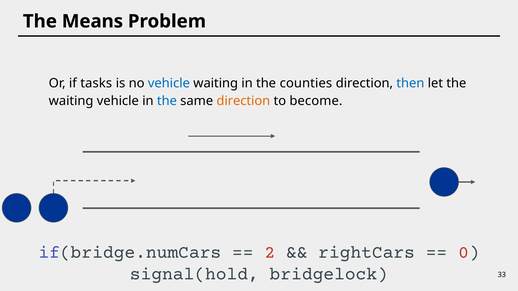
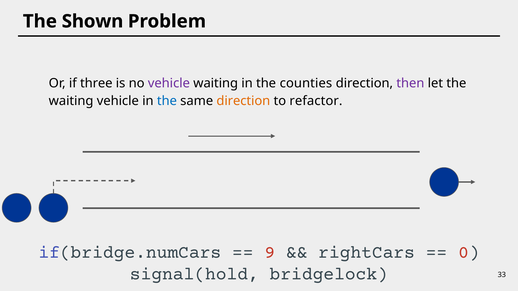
Means: Means -> Shown
tasks: tasks -> three
vehicle at (169, 83) colour: blue -> purple
then colour: blue -> purple
become: become -> refactor
2: 2 -> 9
